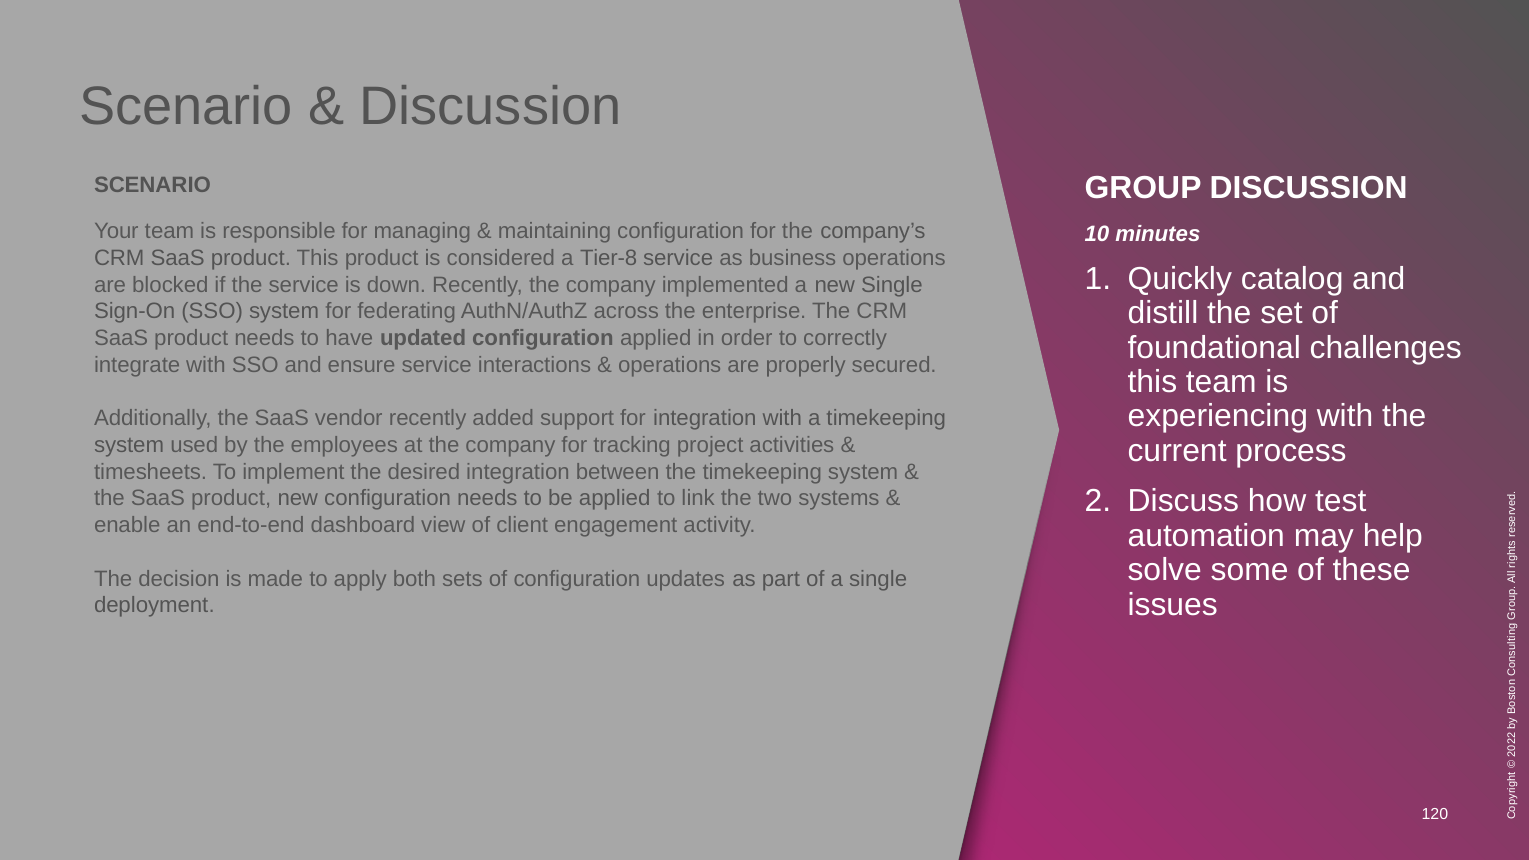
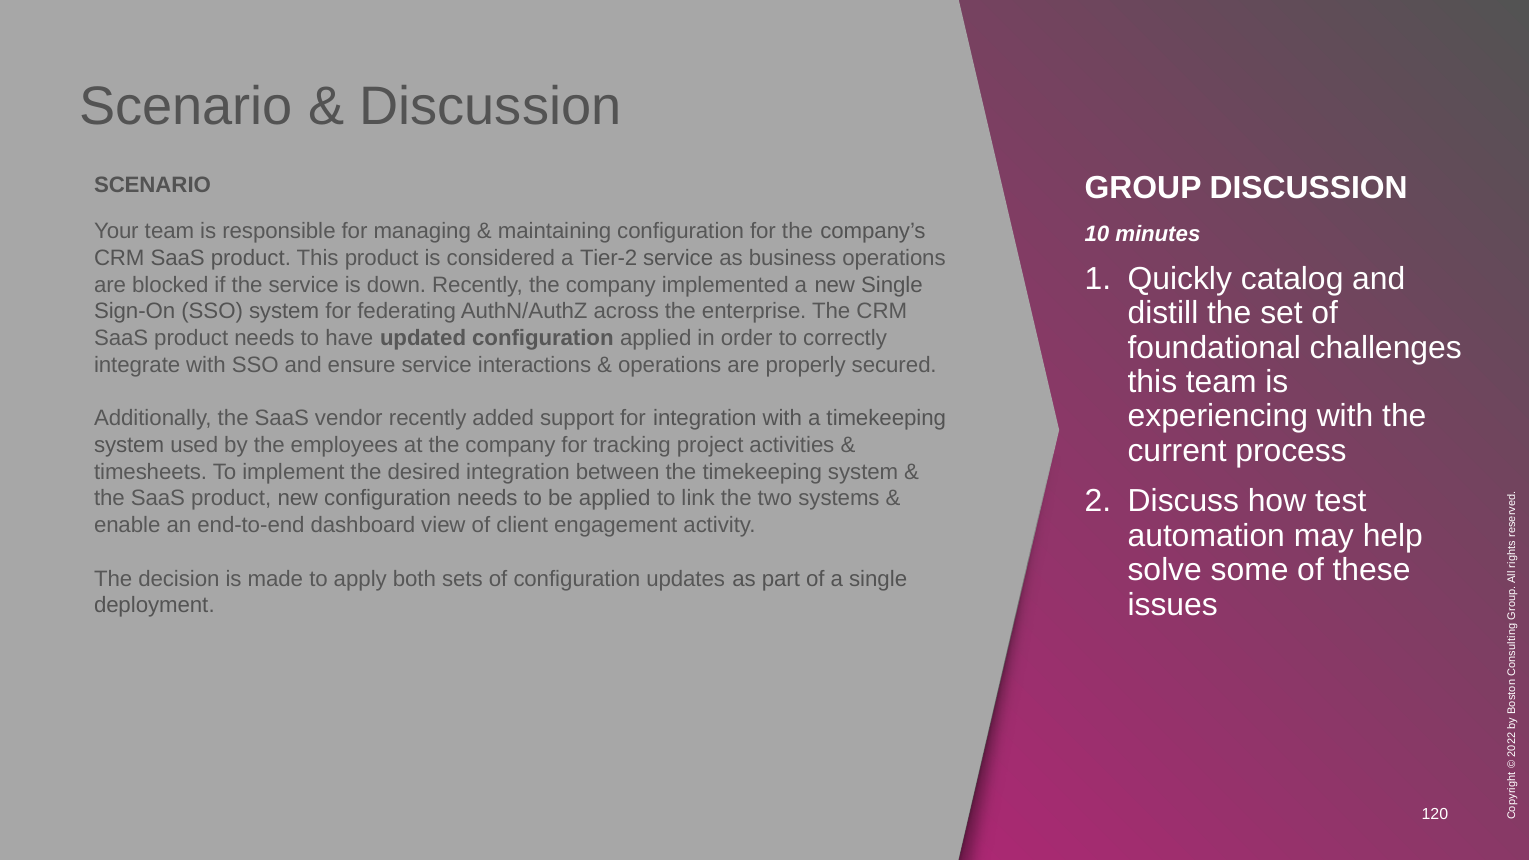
Tier-8: Tier-8 -> Tier-2
